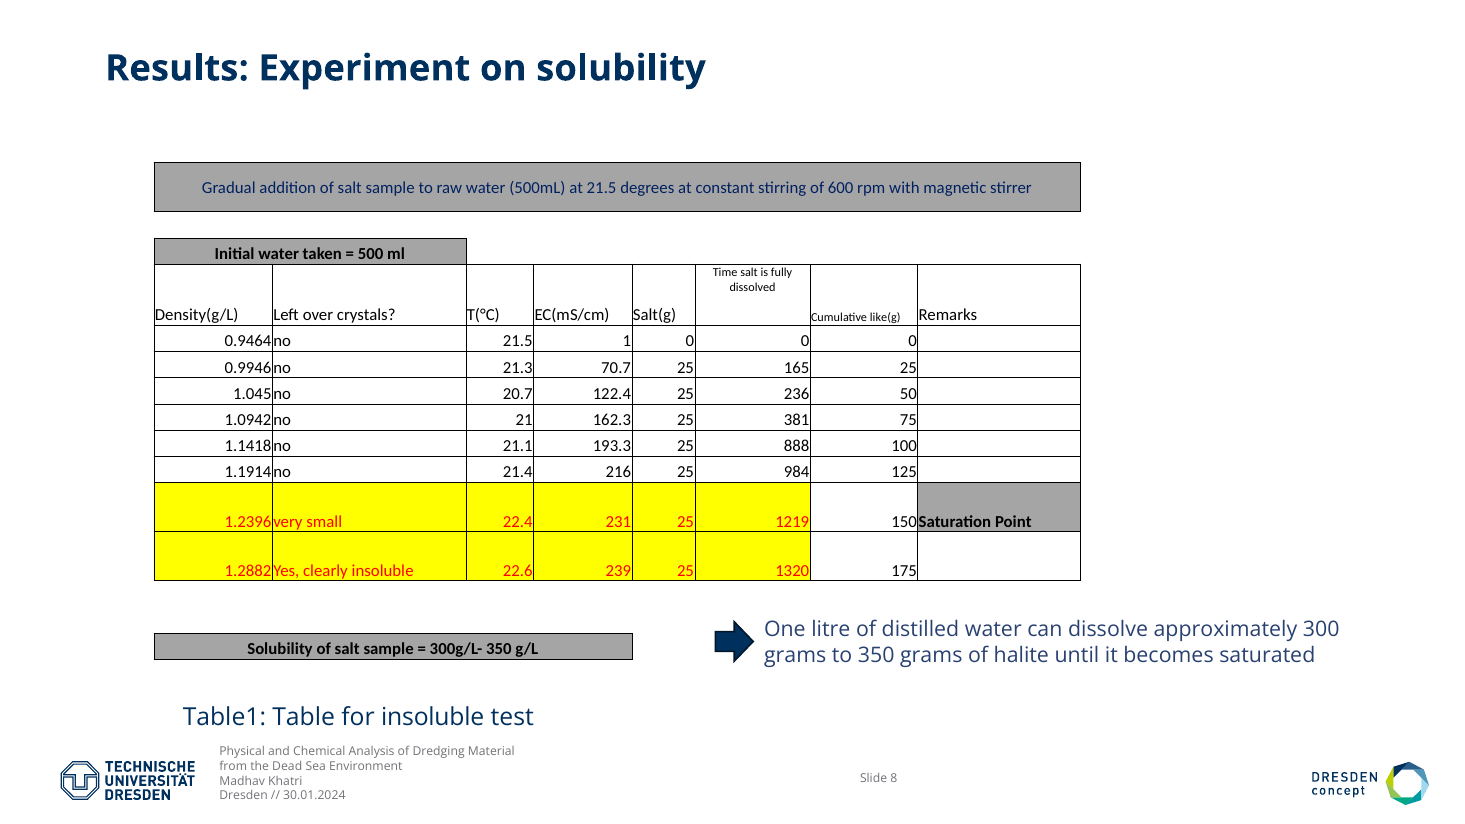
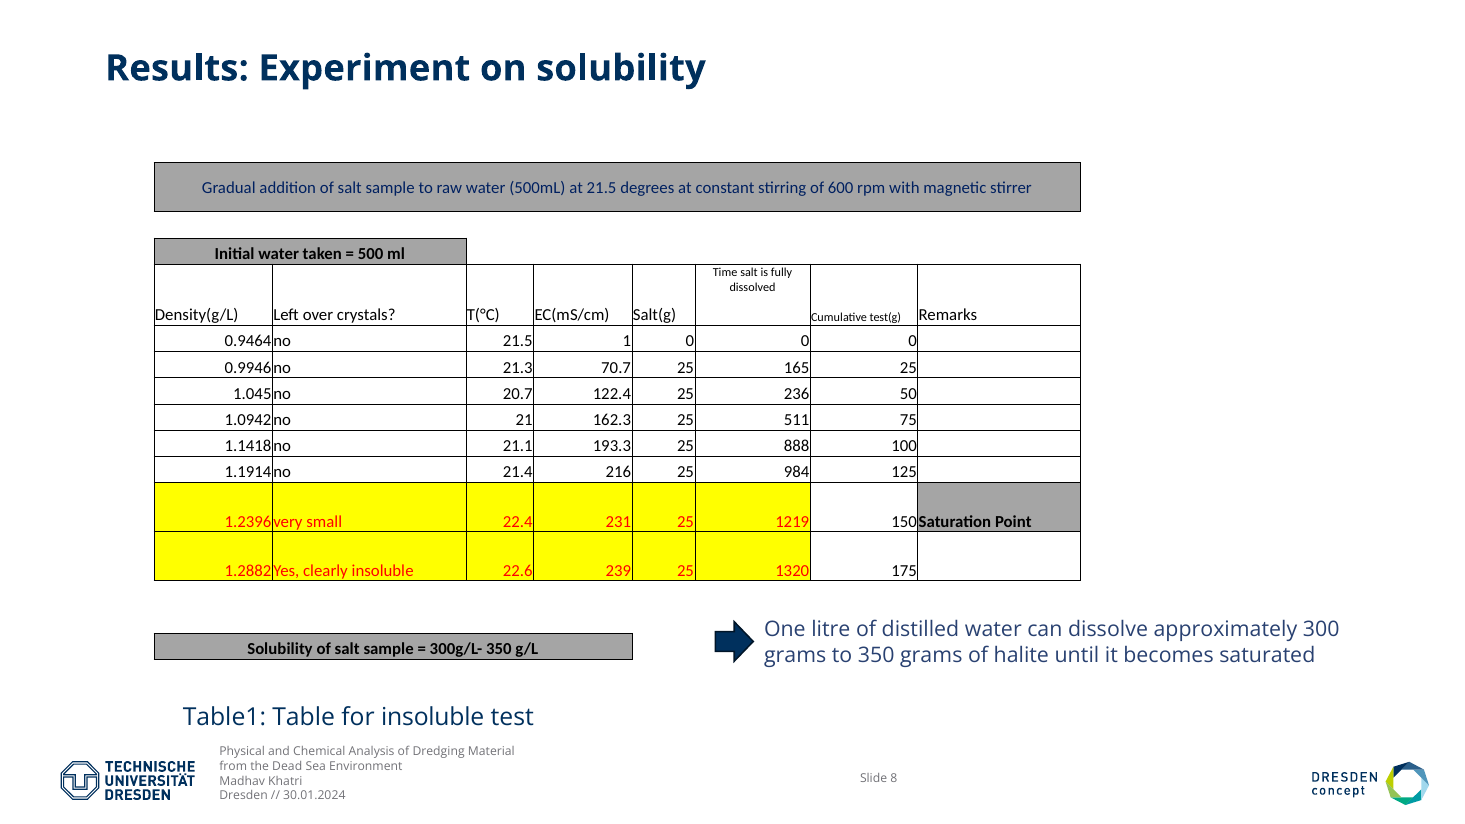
like(g: like(g -> test(g
381: 381 -> 511
